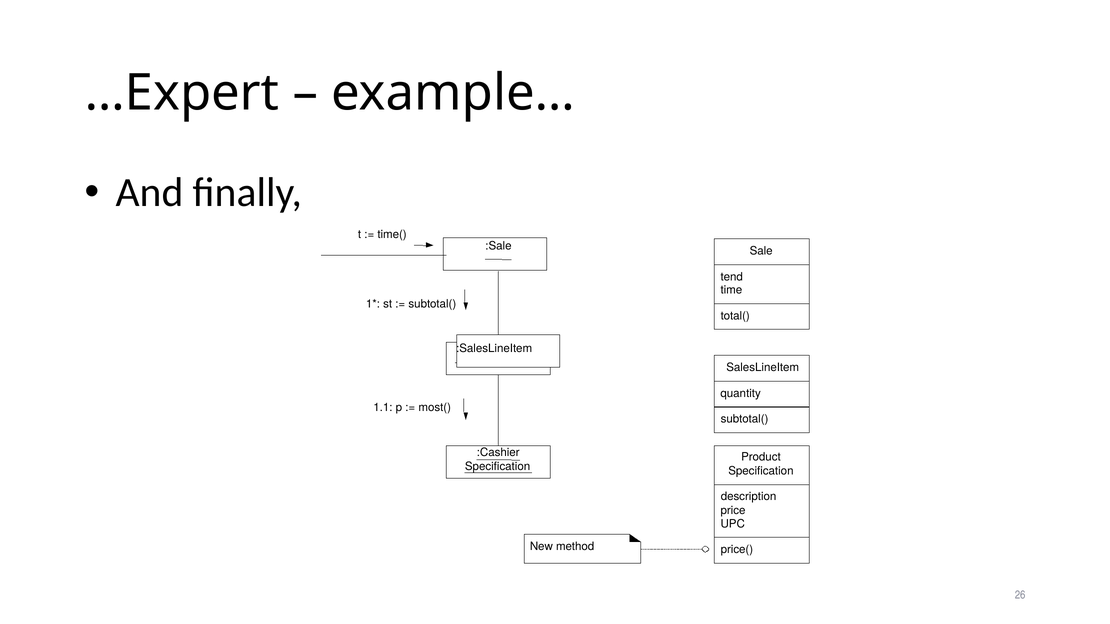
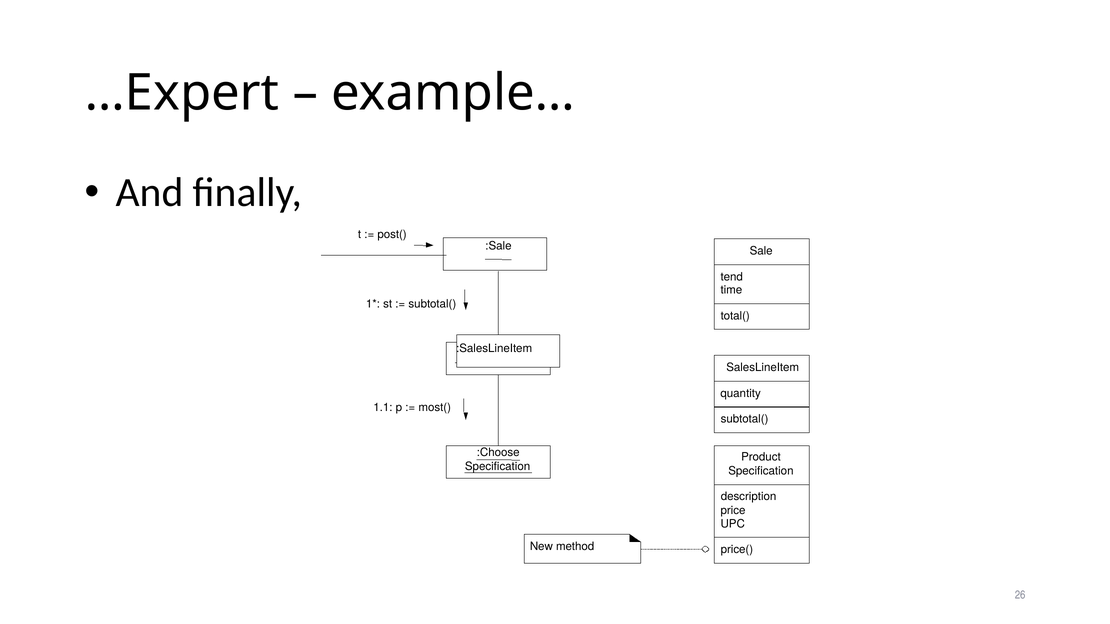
time(: time( -> post(
:Cashier: :Cashier -> :Choose
